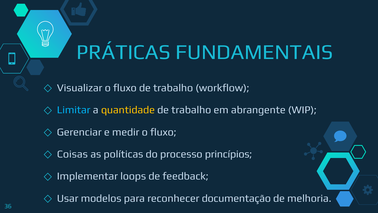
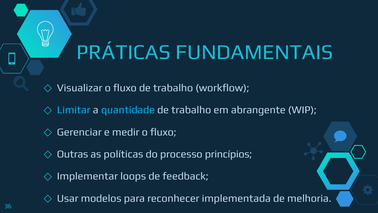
quantidade colour: yellow -> light blue
Coisas: Coisas -> Outras
documentação: documentação -> implementada
